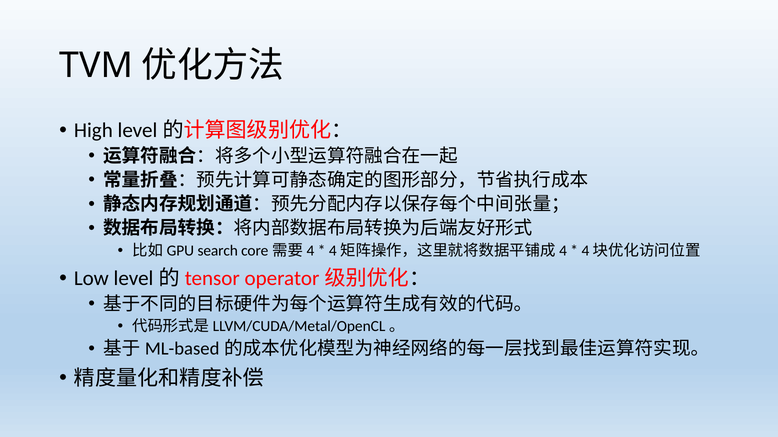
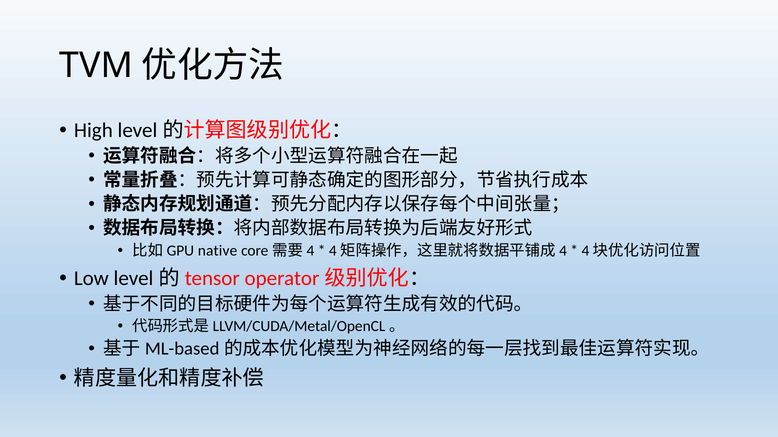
search: search -> native
